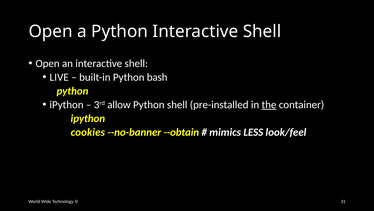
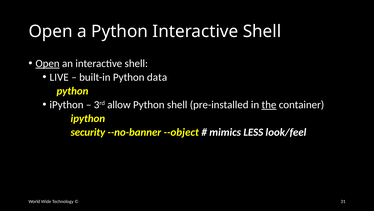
Open at (48, 63) underline: none -> present
bash: bash -> data
cookies: cookies -> security
--obtain: --obtain -> --object
